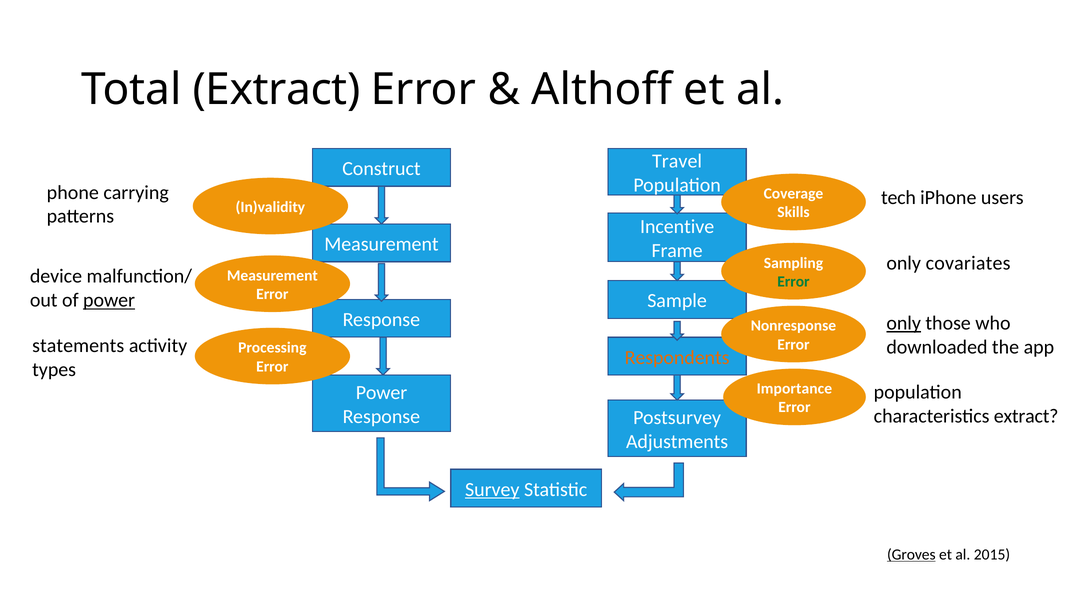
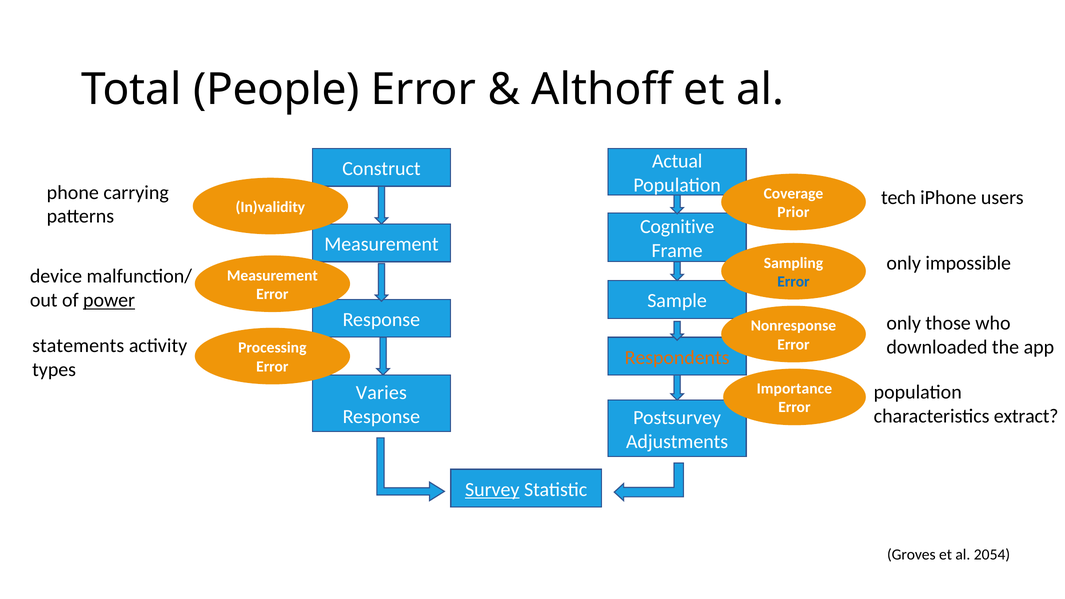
Total Extract: Extract -> People
Travel: Travel -> Actual
Skills: Skills -> Prior
Incentive: Incentive -> Cognitive
covariates: covariates -> impossible
Error at (793, 282) colour: green -> blue
only at (904, 323) underline: present -> none
Power at (382, 393): Power -> Varies
Groves underline: present -> none
2015: 2015 -> 2054
